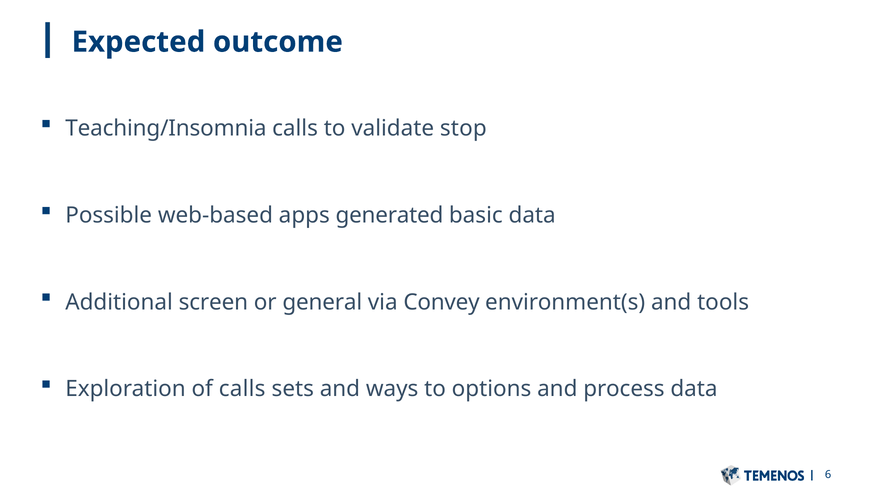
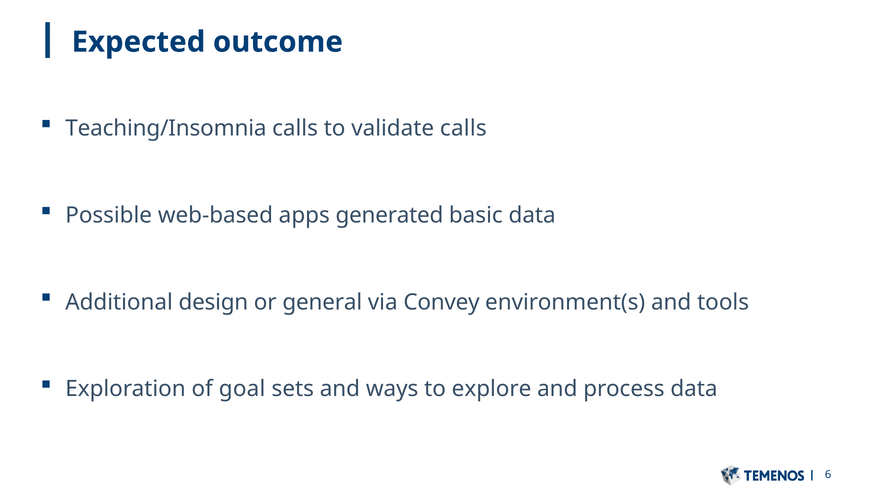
validate stop: stop -> calls
screen: screen -> design
of calls: calls -> goal
options: options -> explore
